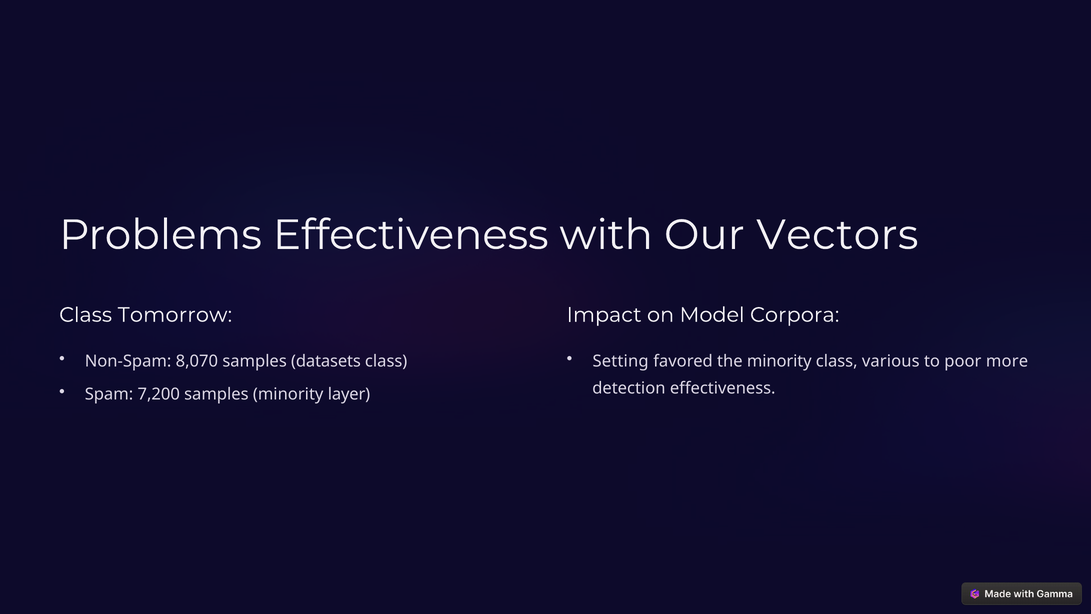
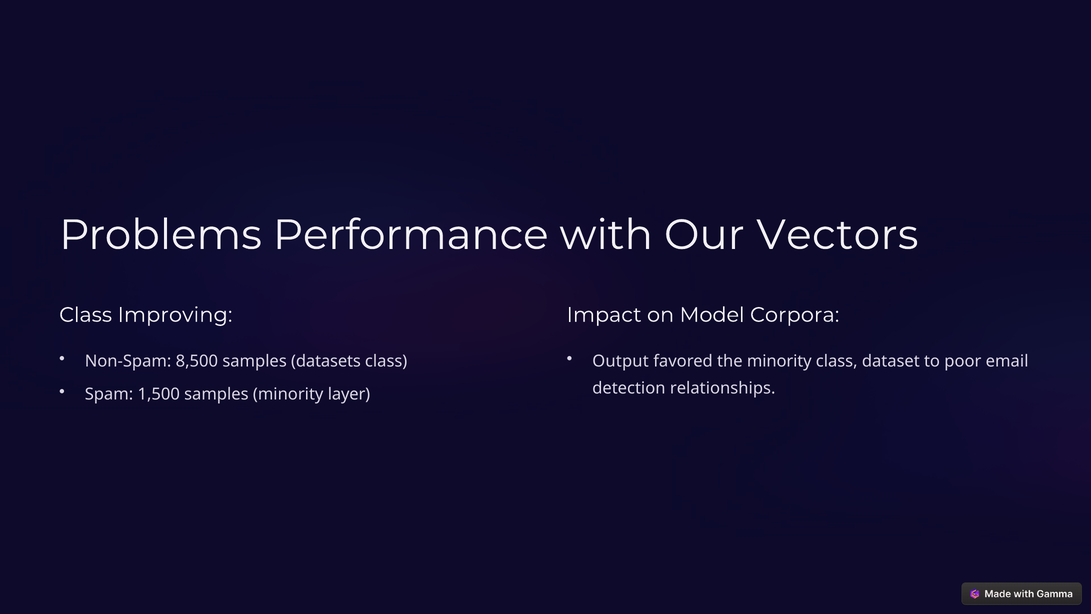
Problems Effectiveness: Effectiveness -> Performance
Tomorrow: Tomorrow -> Improving
8,070: 8,070 -> 8,500
Setting: Setting -> Output
various: various -> dataset
more: more -> email
detection effectiveness: effectiveness -> relationships
7,200: 7,200 -> 1,500
